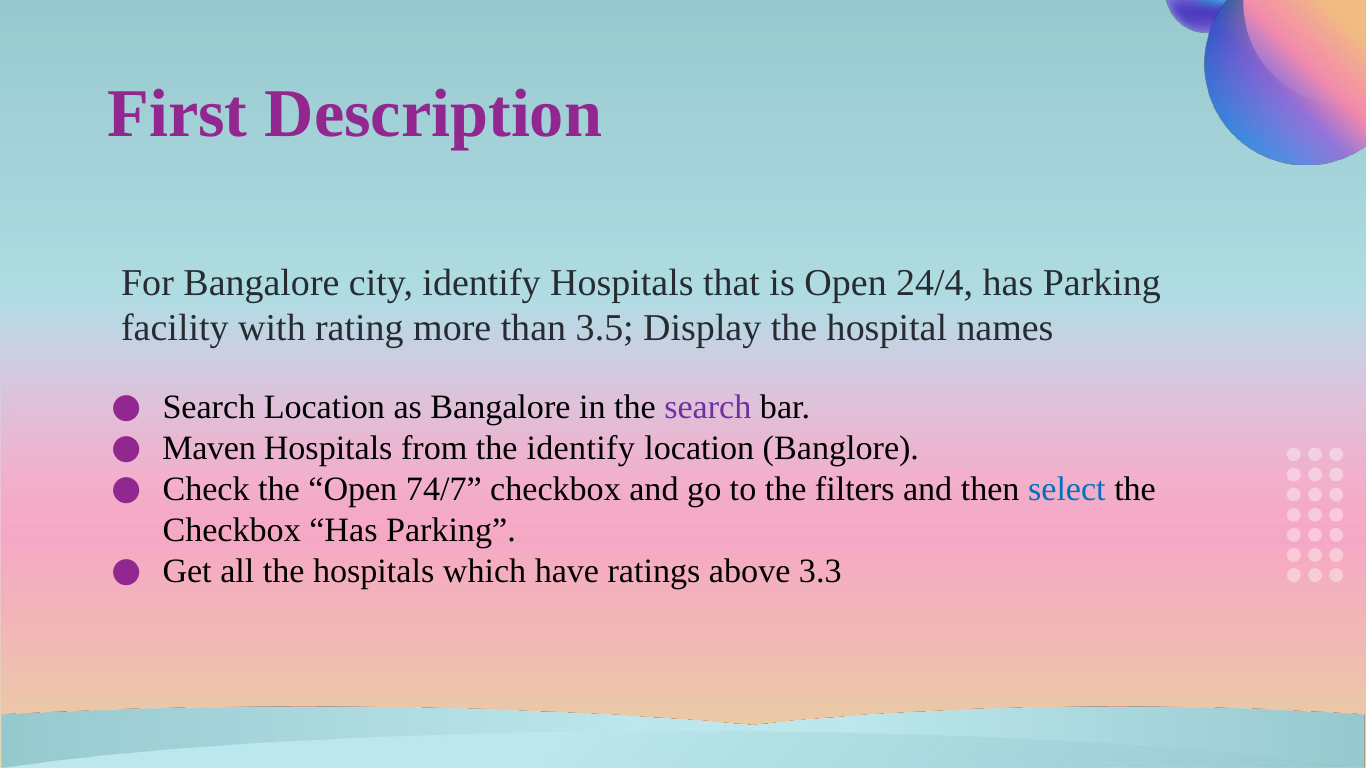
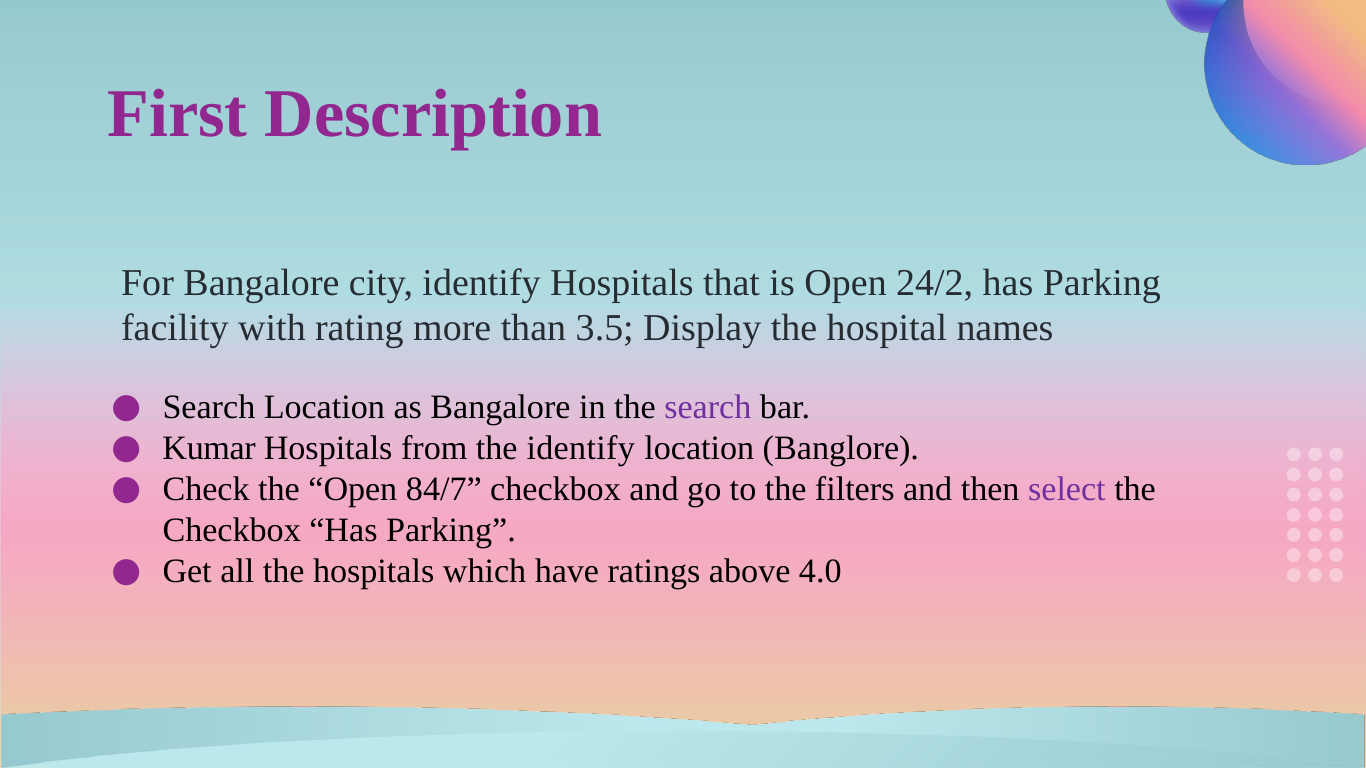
24/4: 24/4 -> 24/2
Maven: Maven -> Kumar
74/7: 74/7 -> 84/7
select colour: blue -> purple
3.3: 3.3 -> 4.0
